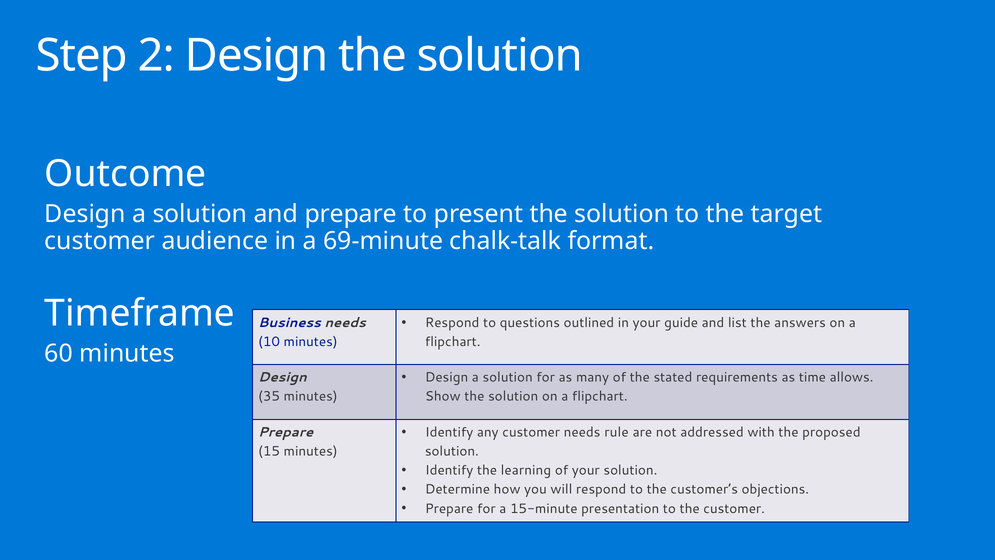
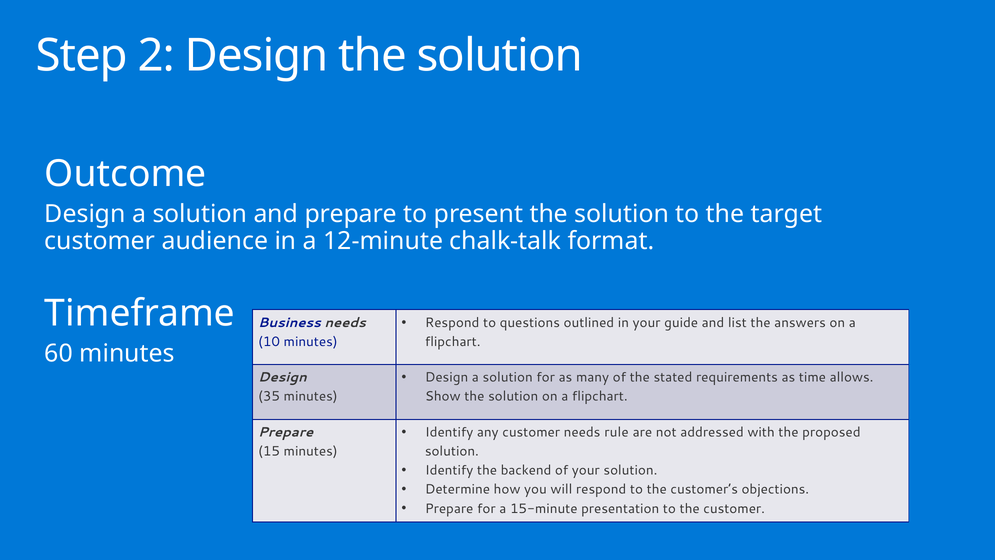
69-minute: 69-minute -> 12-minute
learning: learning -> backend
